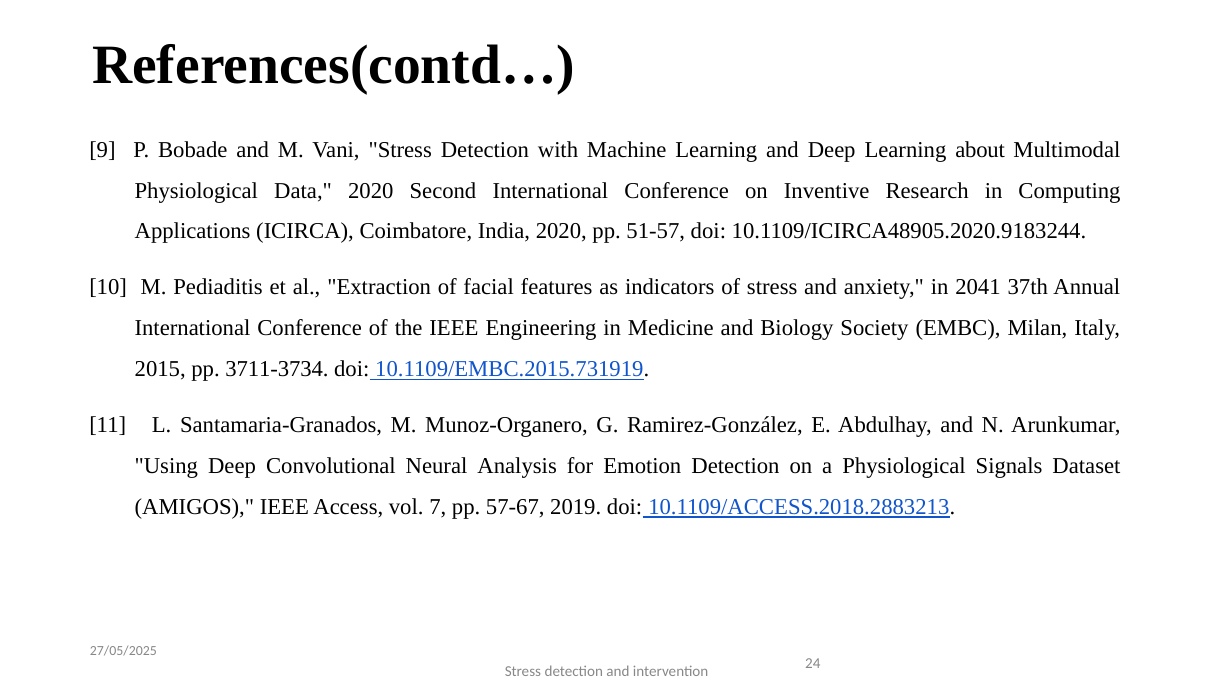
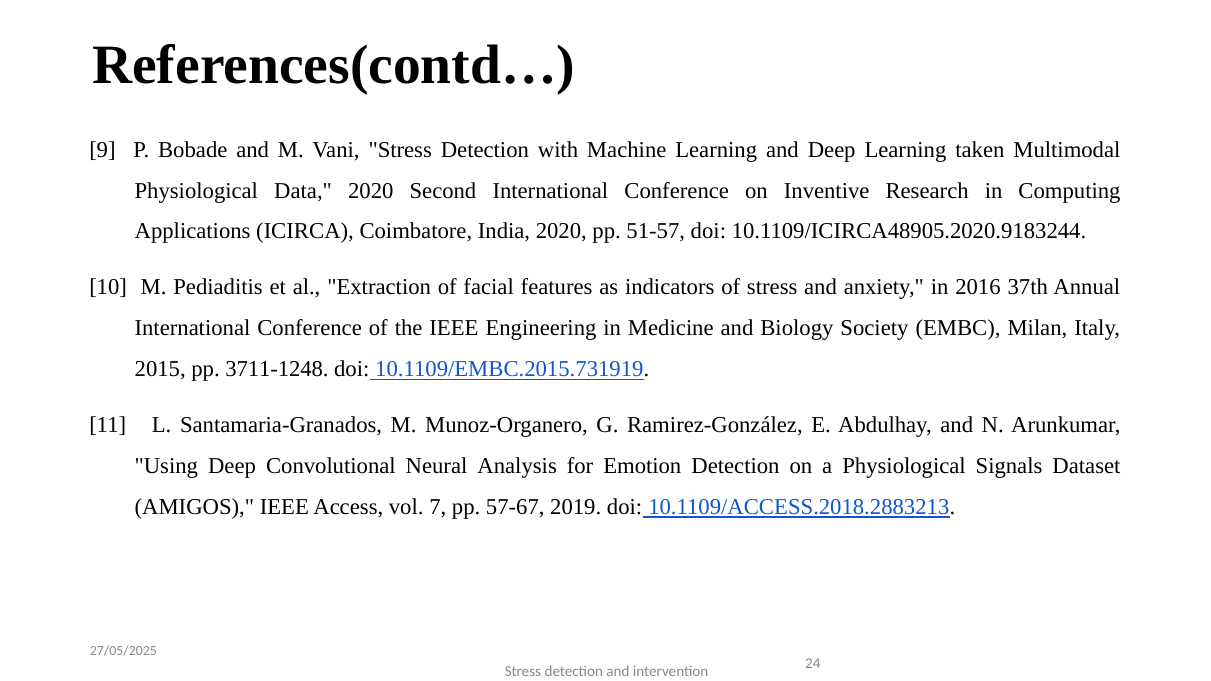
about: about -> taken
2041: 2041 -> 2016
3711-3734: 3711-3734 -> 3711-1248
